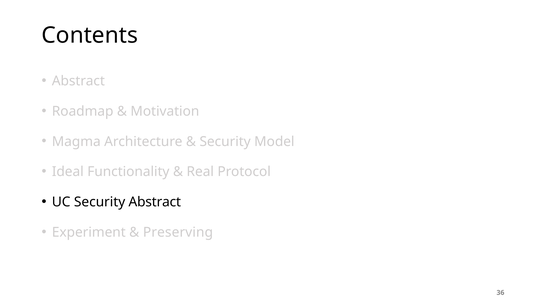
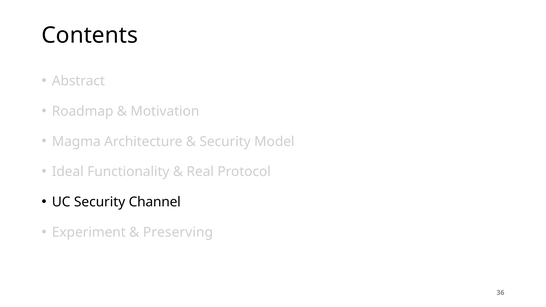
Security Abstract: Abstract -> Channel
